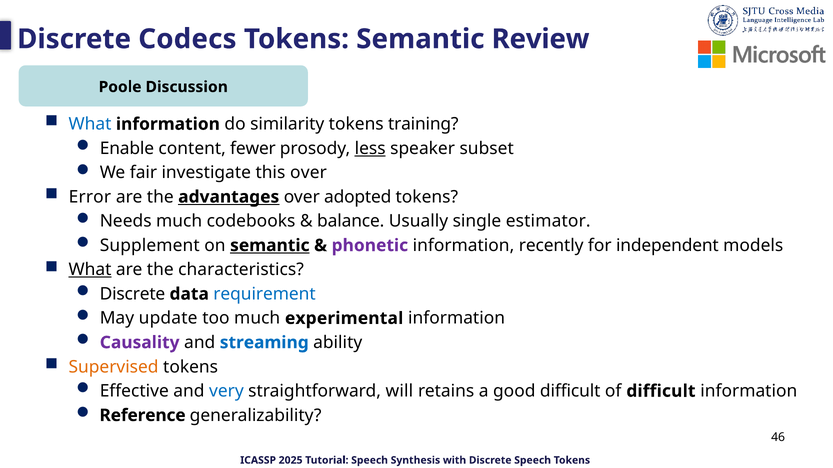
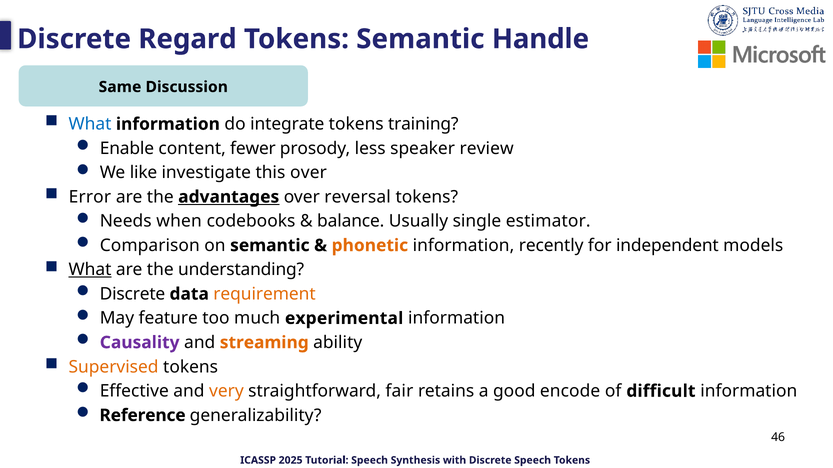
Codecs: Codecs -> Regard
Review: Review -> Handle
Poole: Poole -> Same
similarity: similarity -> integrate
less underline: present -> none
subset: subset -> review
fair: fair -> like
adopted: adopted -> reversal
Needs much: much -> when
Supplement: Supplement -> Comparison
semantic at (270, 246) underline: present -> none
phonetic colour: purple -> orange
characteristics: characteristics -> understanding
requirement colour: blue -> orange
update: update -> feature
streaming colour: blue -> orange
very colour: blue -> orange
will: will -> fair
good difficult: difficult -> encode
